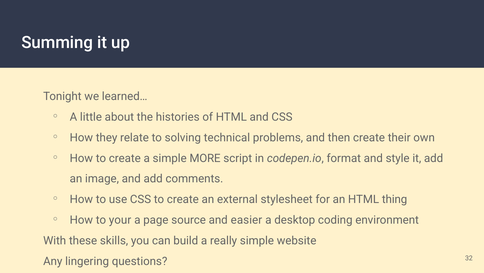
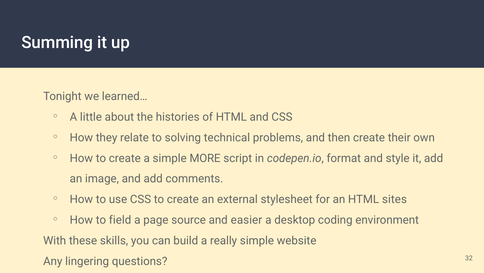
thing: thing -> sites
your: your -> field
